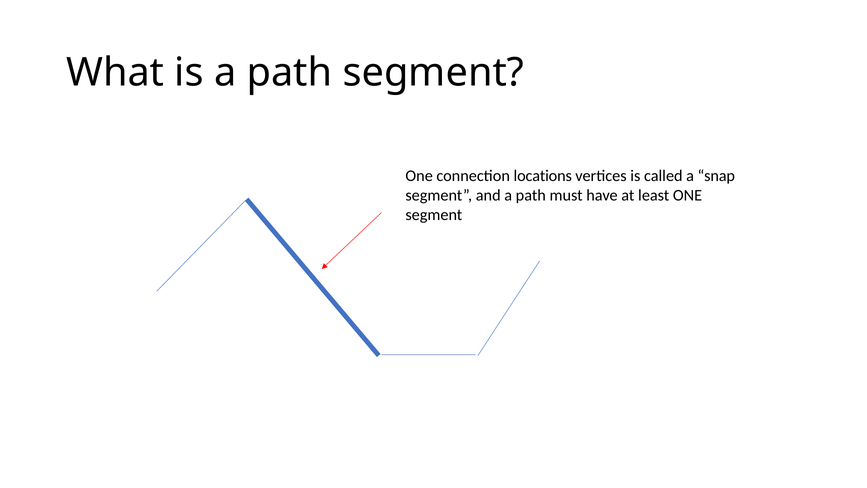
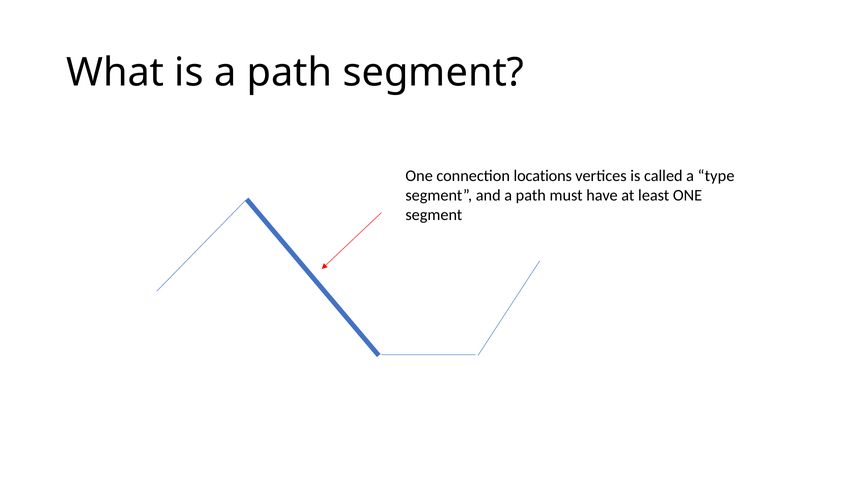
snap: snap -> type
